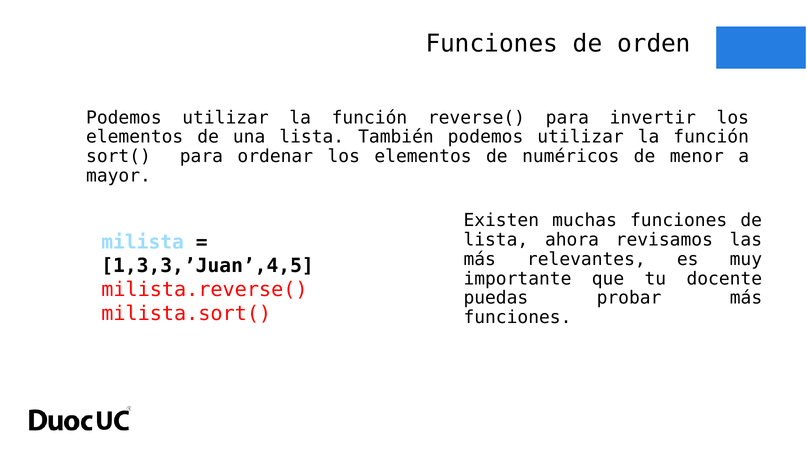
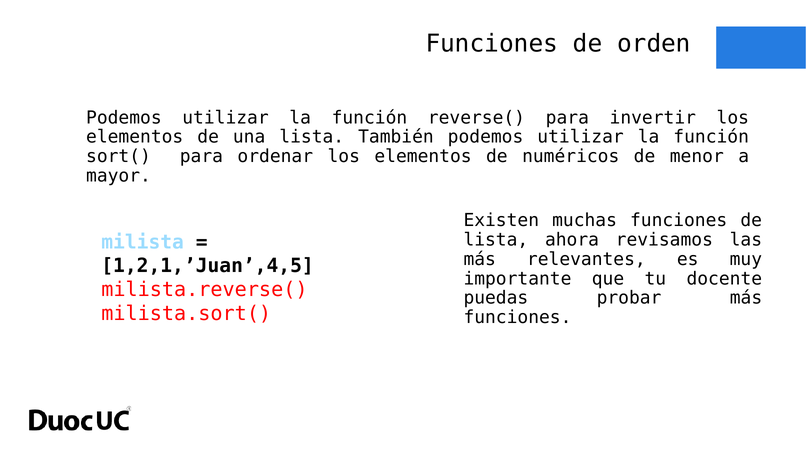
1,3,3,’Juan’,4,5: 1,3,3,’Juan’,4,5 -> 1,2,1,’Juan’,4,5
